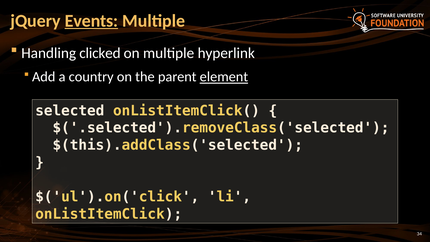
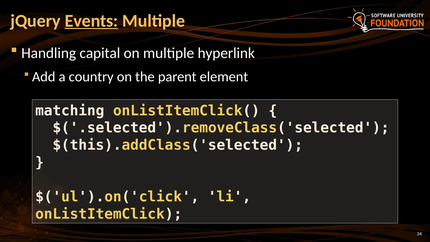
clicked: clicked -> capital
element underline: present -> none
selected: selected -> matching
